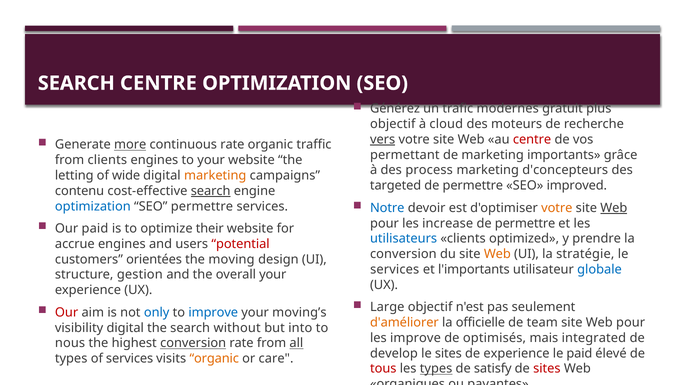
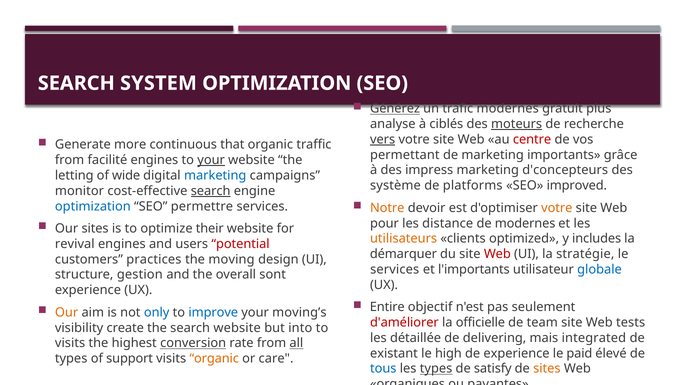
SEARCH CENTRE: CENTRE -> SYSTEM
Générez underline: none -> present
objectif at (393, 124): objectif -> analyse
cloud: cloud -> ciblés
moteurs underline: none -> present
more underline: present -> none
continuous rate: rate -> that
from clients: clients -> facilité
your at (211, 160) underline: none -> present
process: process -> impress
marketing at (215, 176) colour: orange -> blue
targeted: targeted -> système
permettre at (473, 186): permettre -> platforms
contenu: contenu -> monitor
Notre colour: blue -> orange
Web at (614, 208) underline: present -> none
increase: increase -> distance
permettre at (525, 223): permettre -> modernes
Our paid: paid -> sites
utilisateurs colour: blue -> orange
prendre: prendre -> includes
accrue: accrue -> revival
conversion at (403, 254): conversion -> démarquer
Web at (497, 254) colour: orange -> red
orientées: orientées -> practices
overall your: your -> sont
Large: Large -> Entire
Our at (67, 313) colour: red -> orange
d'améliorer colour: orange -> red
pour at (631, 323): pour -> tests
visibility digital: digital -> create
search without: without -> website
les improve: improve -> détaillée
optimisés: optimisés -> delivering
nous at (70, 343): nous -> visits
develop: develop -> existant
le sites: sites -> high
of services: services -> support
tous colour: red -> blue
sites at (547, 369) colour: red -> orange
